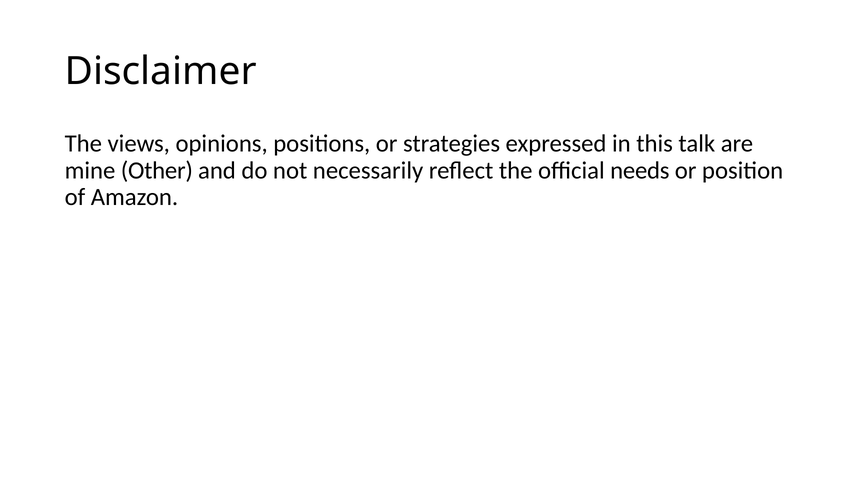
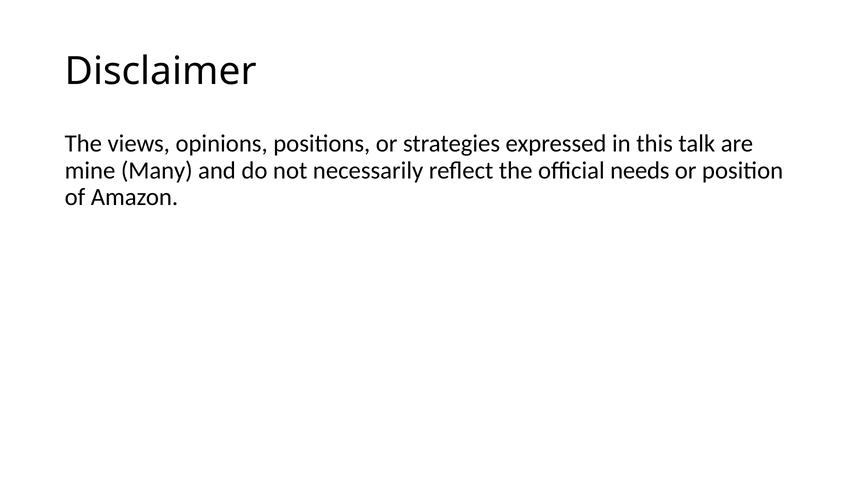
Other: Other -> Many
